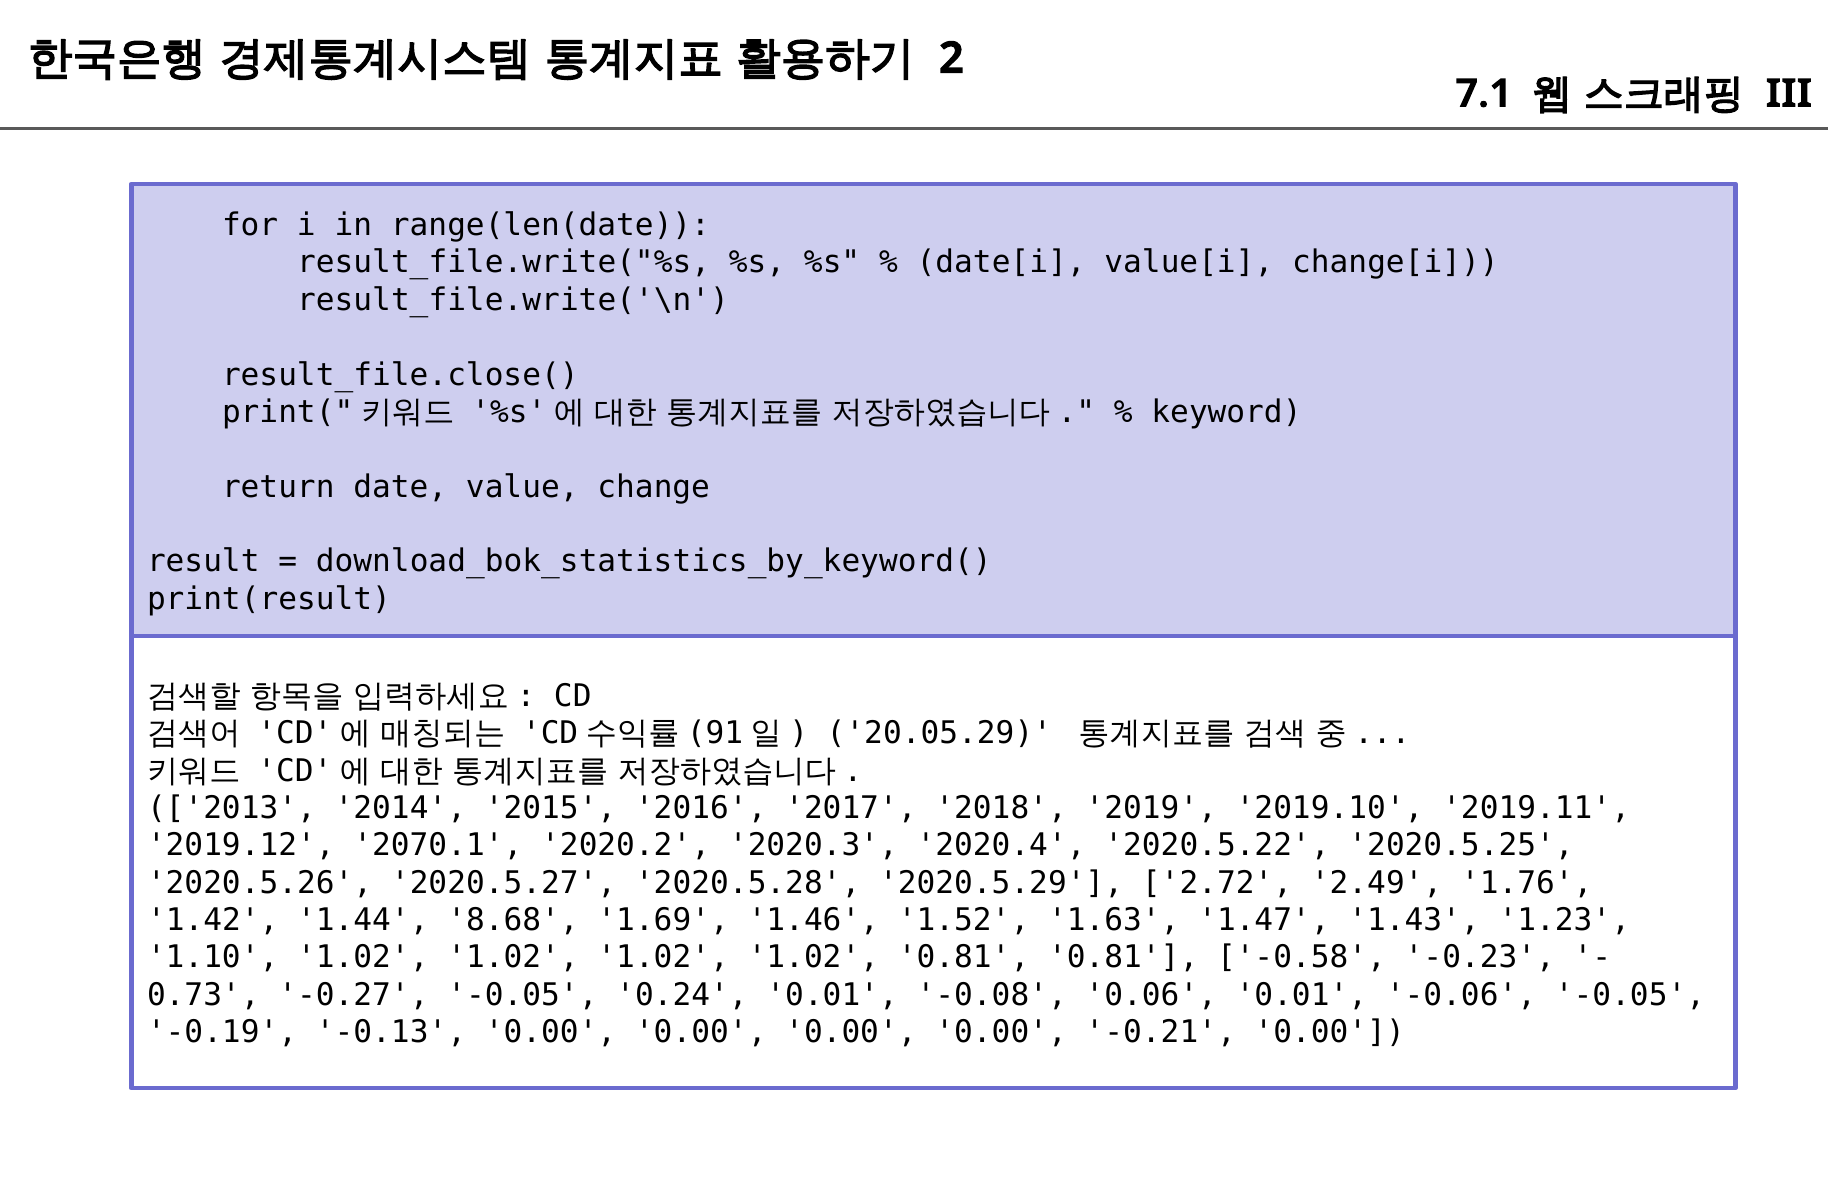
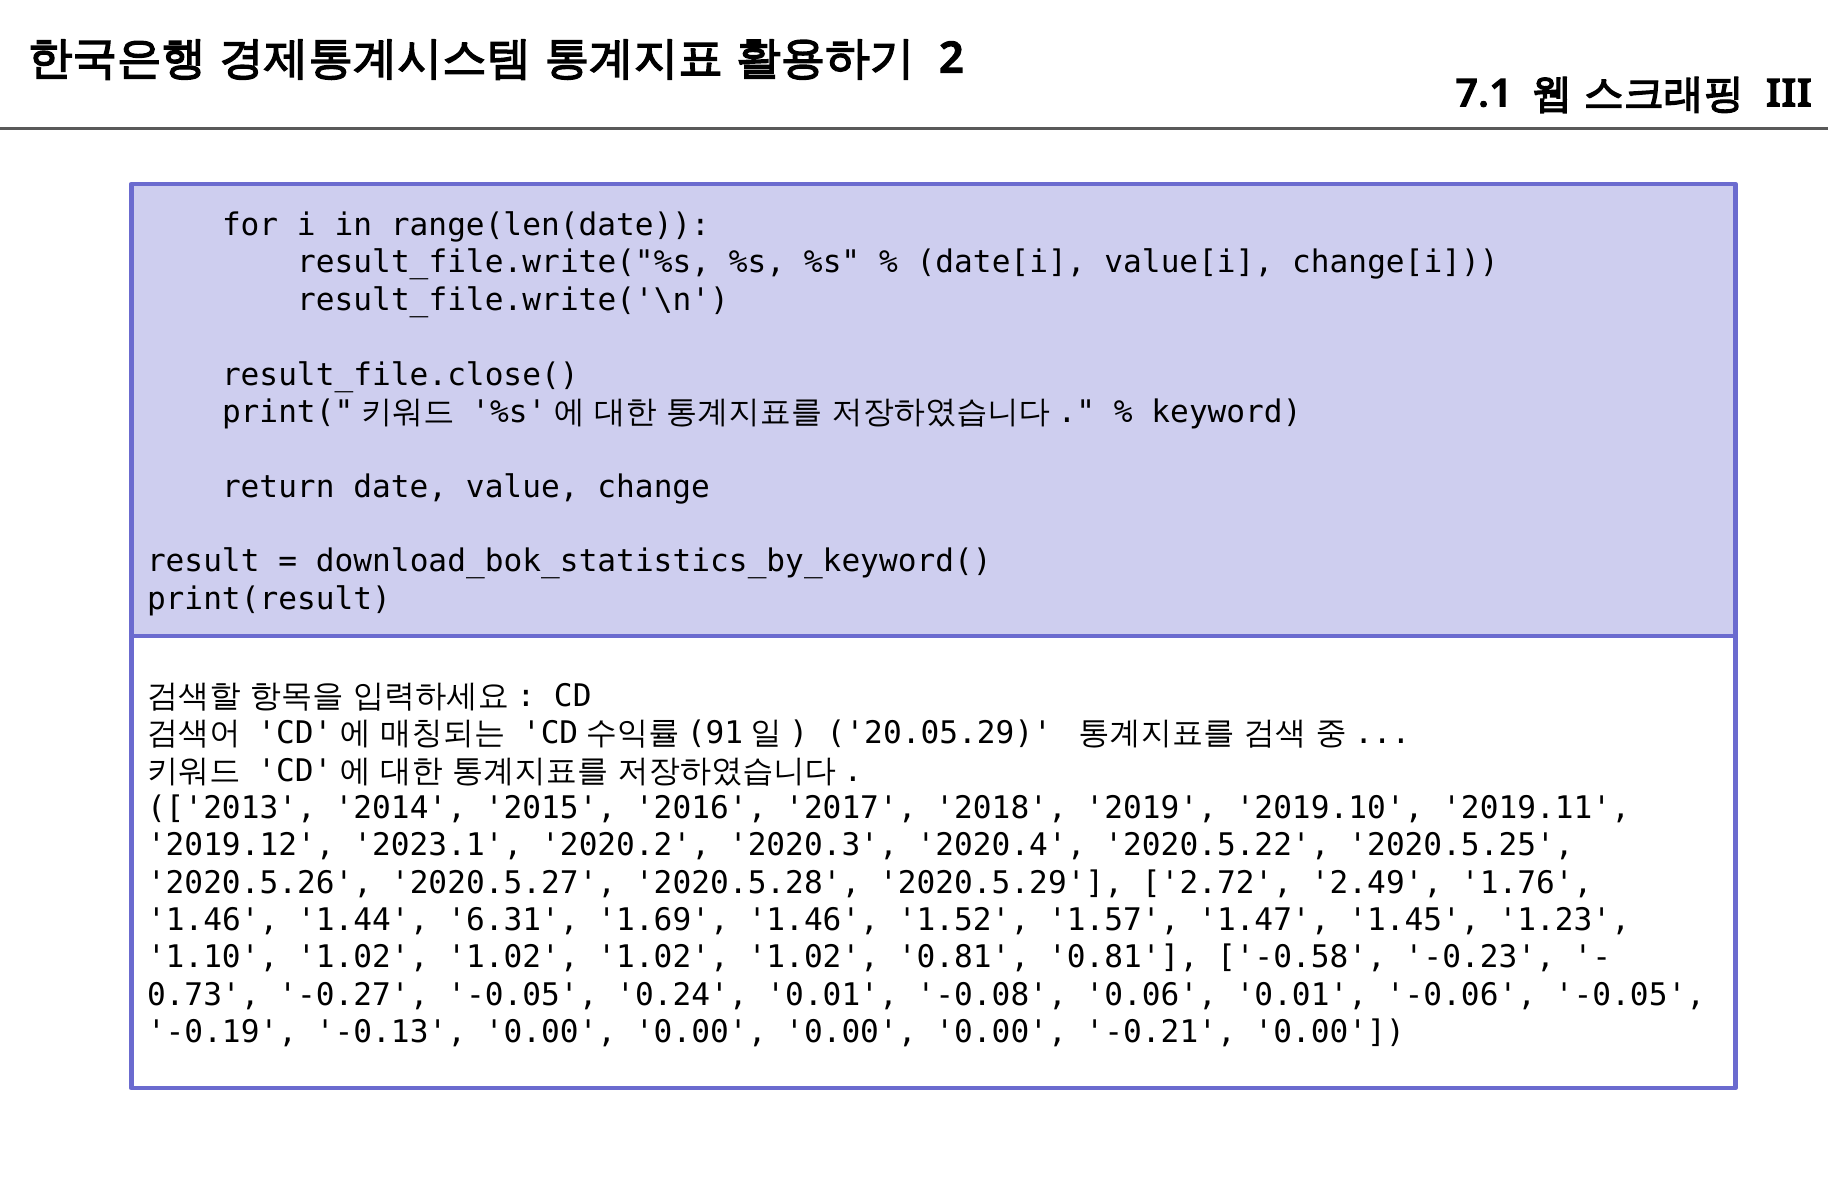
2070.1: 2070.1 -> 2023.1
1.42 at (213, 920): 1.42 -> 1.46
8.68: 8.68 -> 6.31
1.63: 1.63 -> 1.57
1.43: 1.43 -> 1.45
